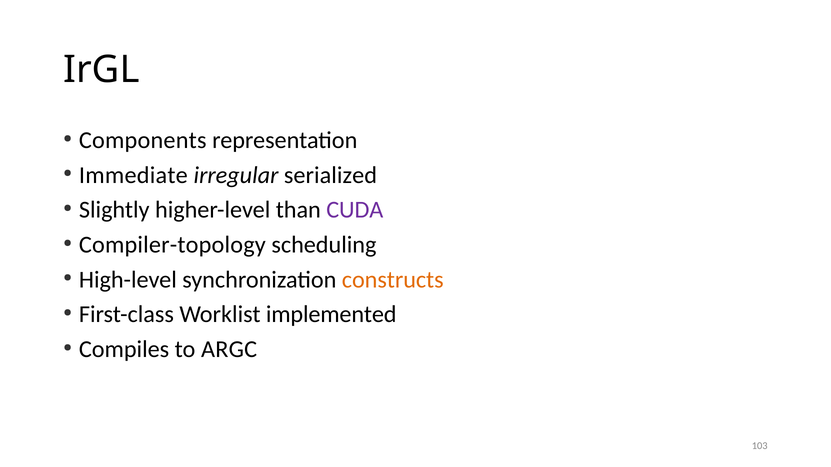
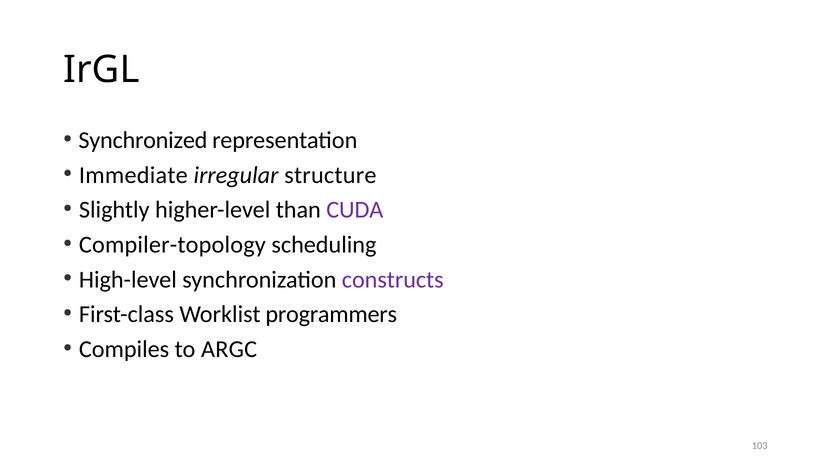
Components: Components -> Synchronized
serialized: serialized -> structure
constructs colour: orange -> purple
implemented: implemented -> programmers
